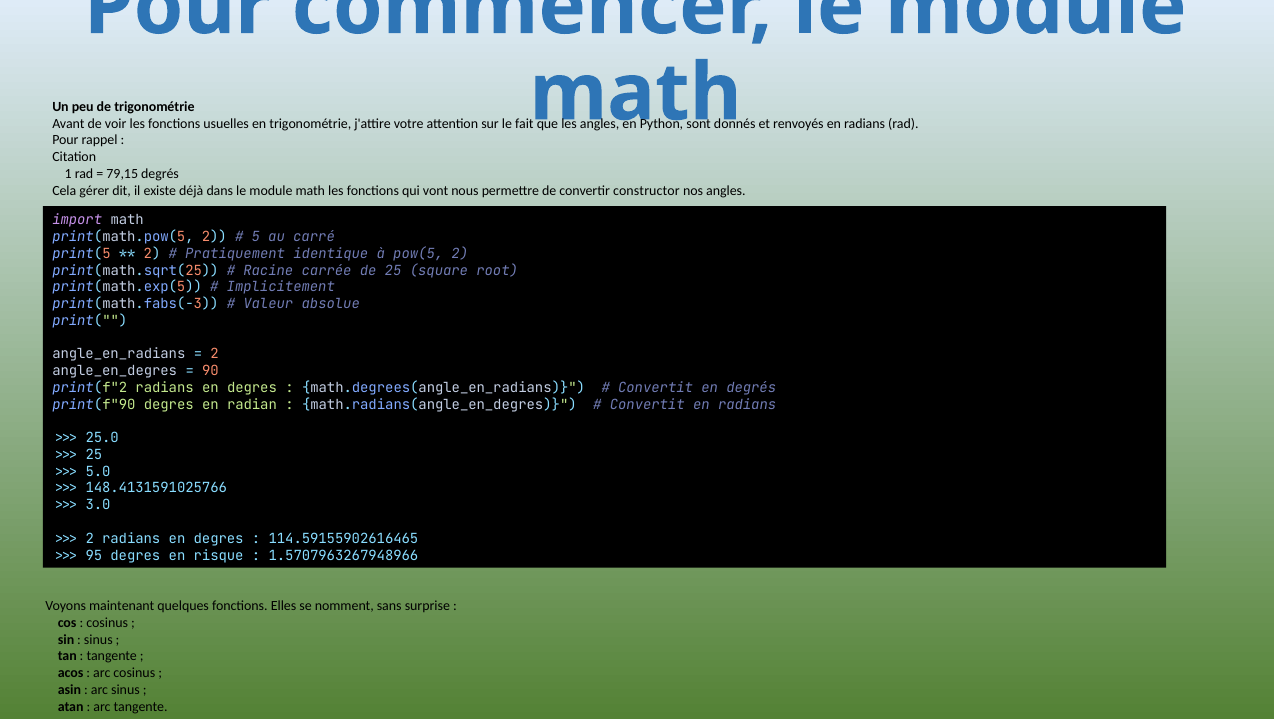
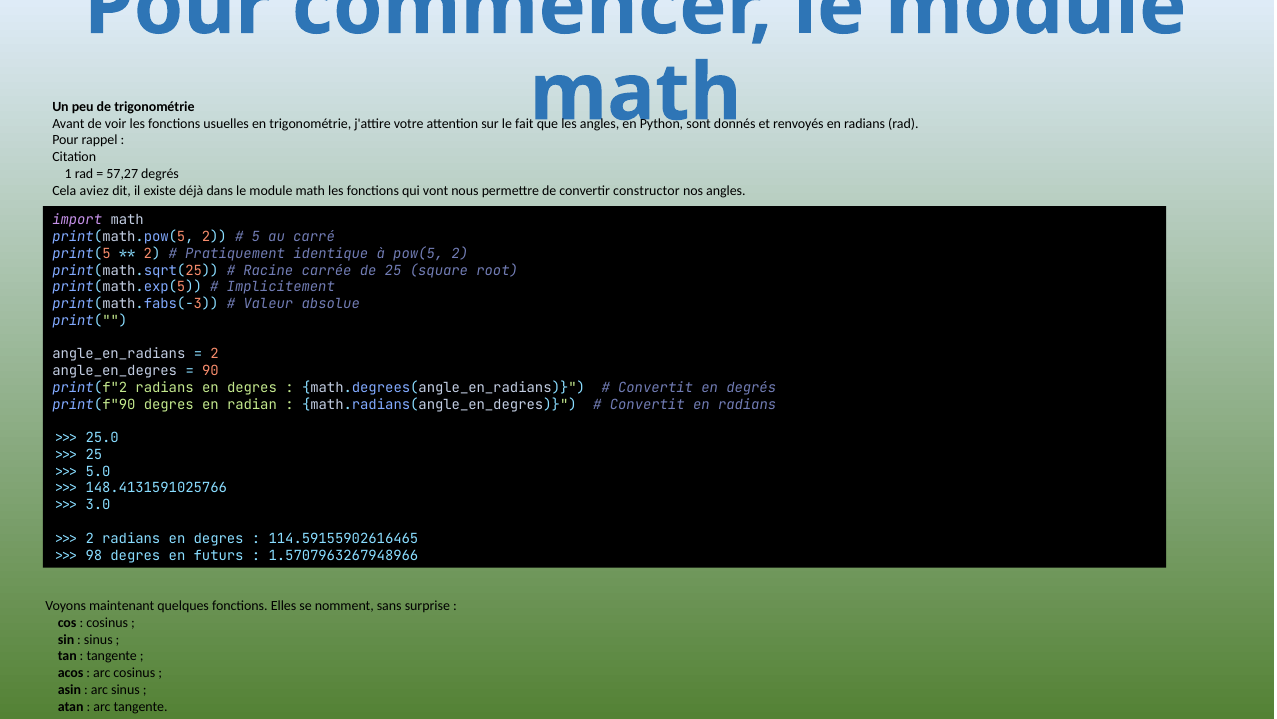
79,15: 79,15 -> 57,27
gérer: gérer -> aviez
95: 95 -> 98
risque: risque -> futurs
